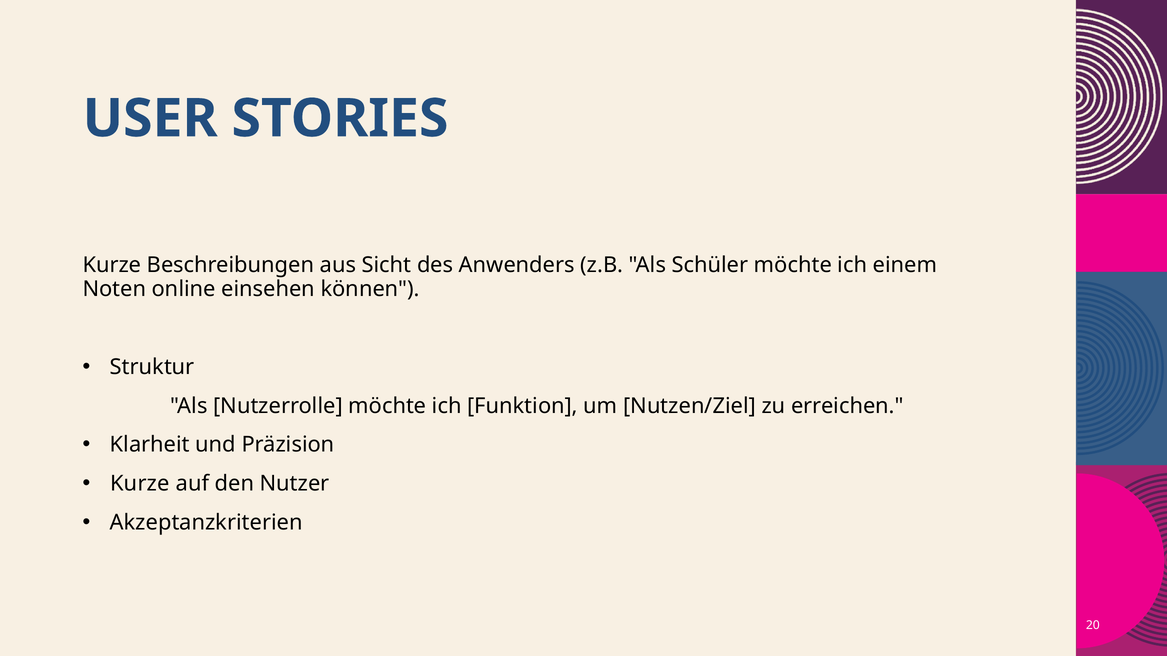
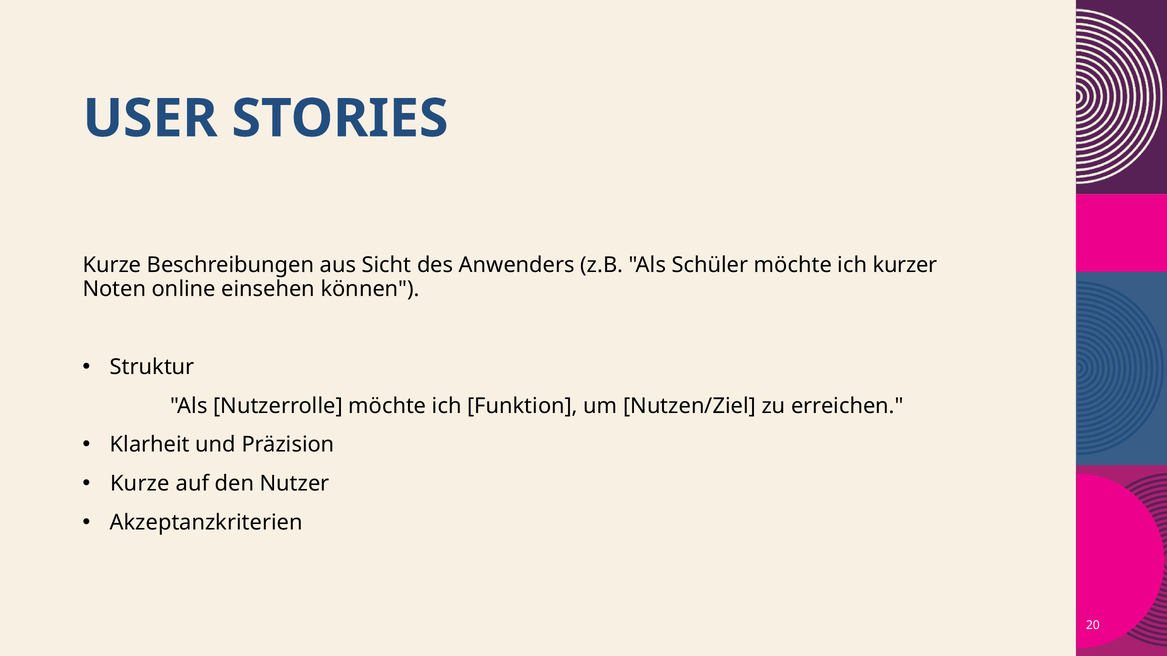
einem: einem -> kurzer
